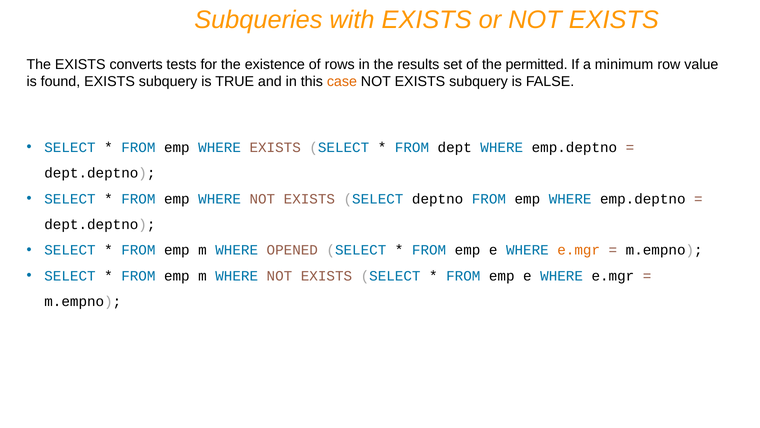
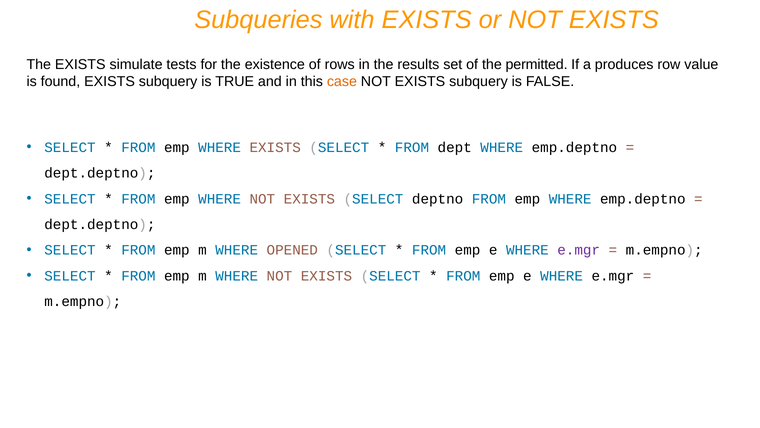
converts: converts -> simulate
minimum: minimum -> produces
e.mgr at (579, 250) colour: orange -> purple
